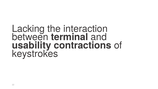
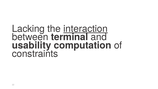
interaction underline: none -> present
contractions: contractions -> computation
keystrokes: keystrokes -> constraints
